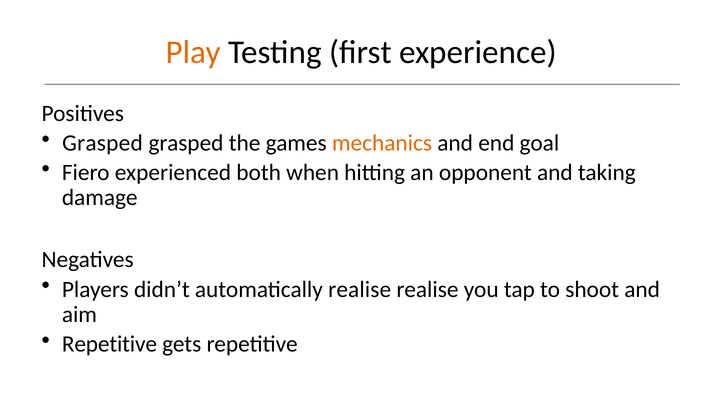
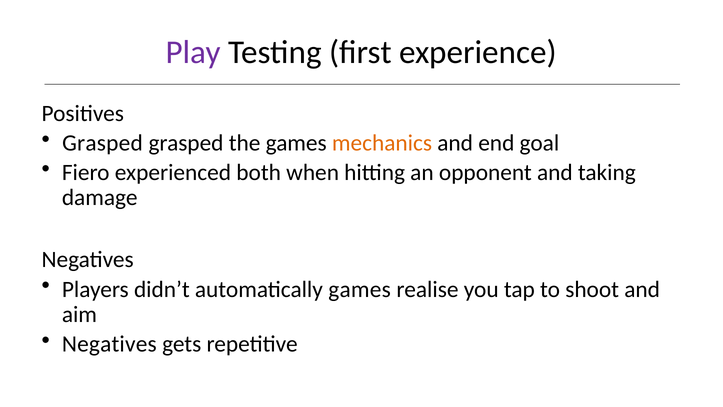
Play colour: orange -> purple
automatically realise: realise -> games
Repetitive at (109, 344): Repetitive -> Negatives
